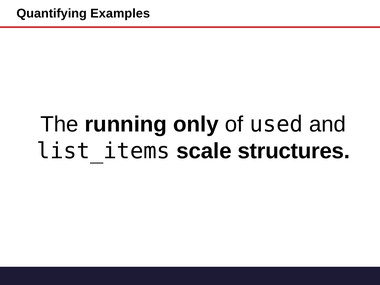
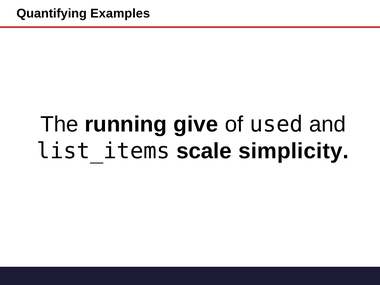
only: only -> give
structures: structures -> simplicity
